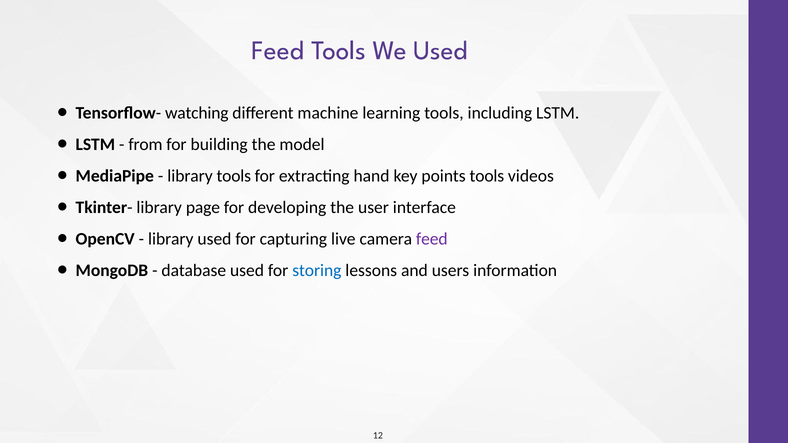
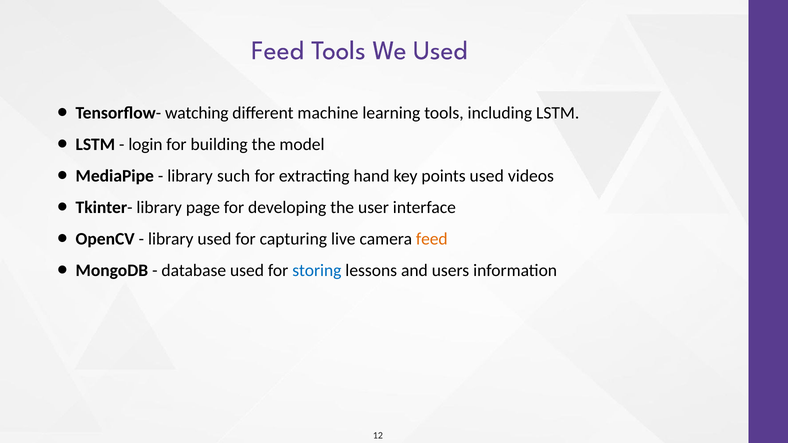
from: from -> login
library tools: tools -> such
points tools: tools -> used
feed at (432, 239) colour: purple -> orange
